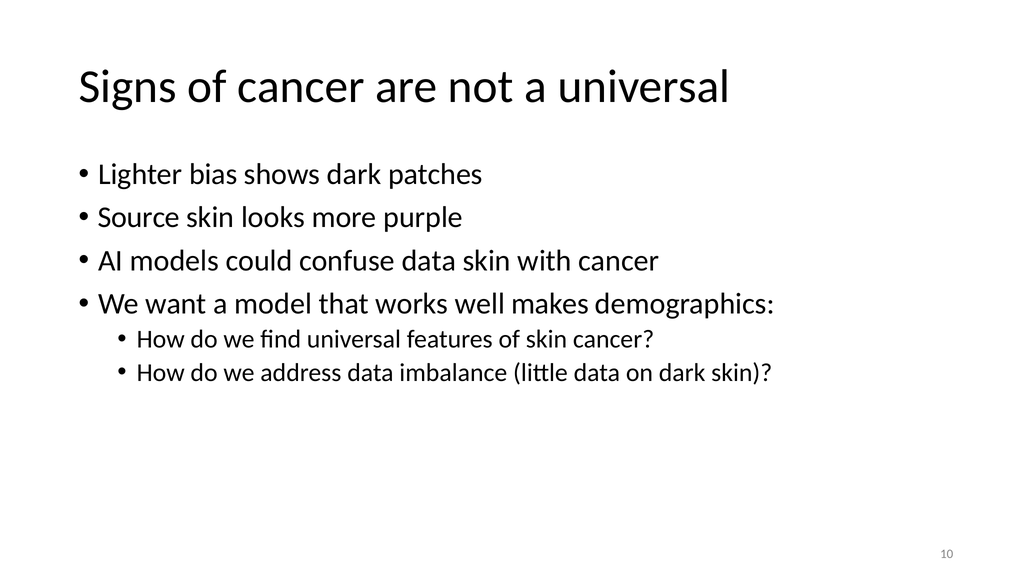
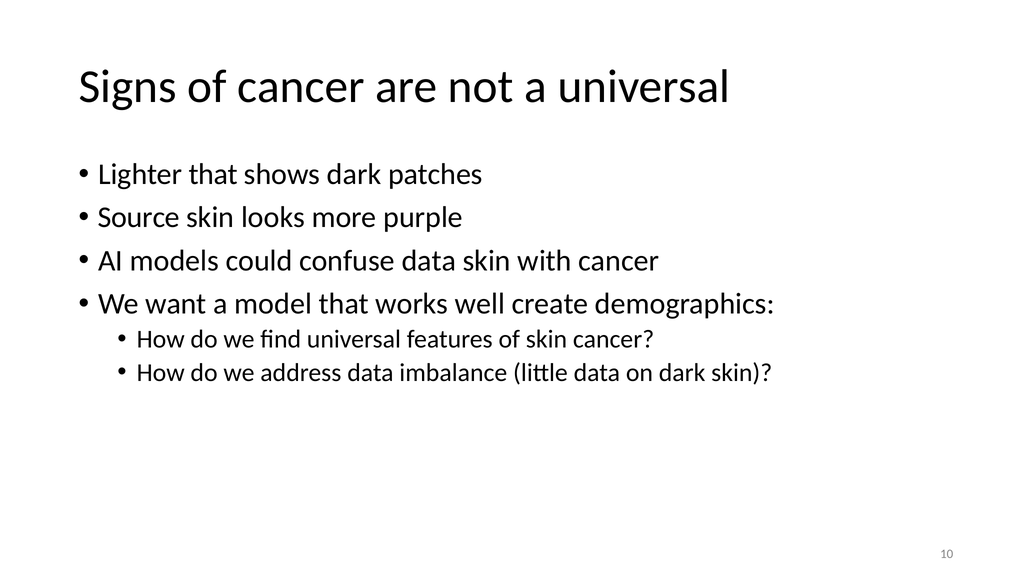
Lighter bias: bias -> that
makes: makes -> create
